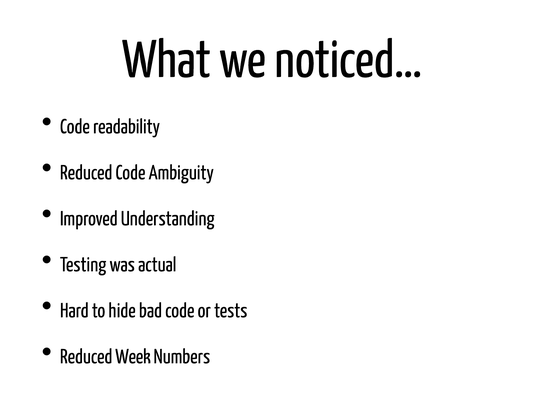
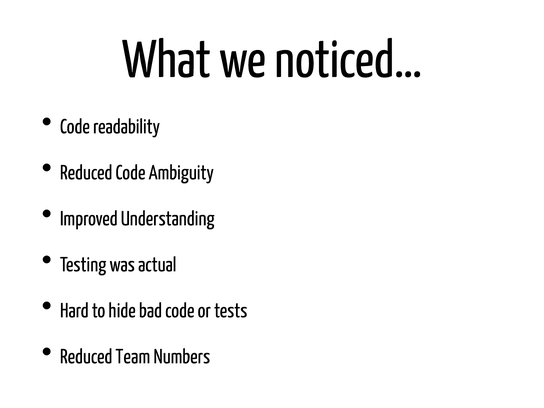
Week: Week -> Team
